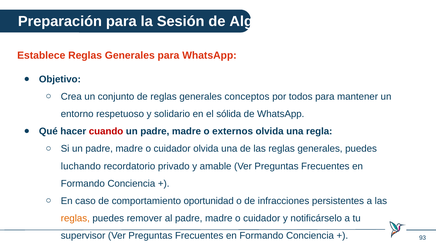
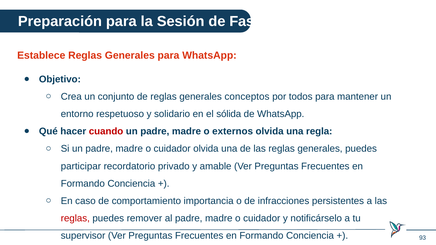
Algo: Algo -> Fase
luchando: luchando -> participar
oportunidad: oportunidad -> importancia
reglas at (75, 219) colour: orange -> red
